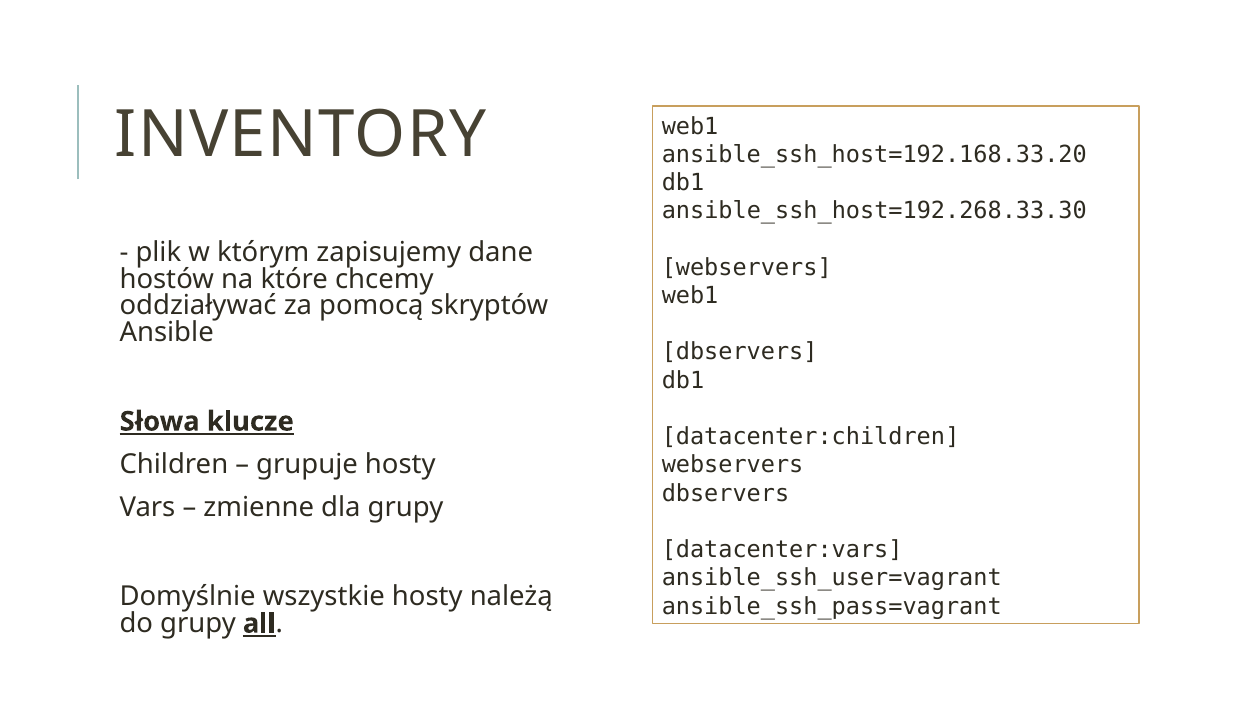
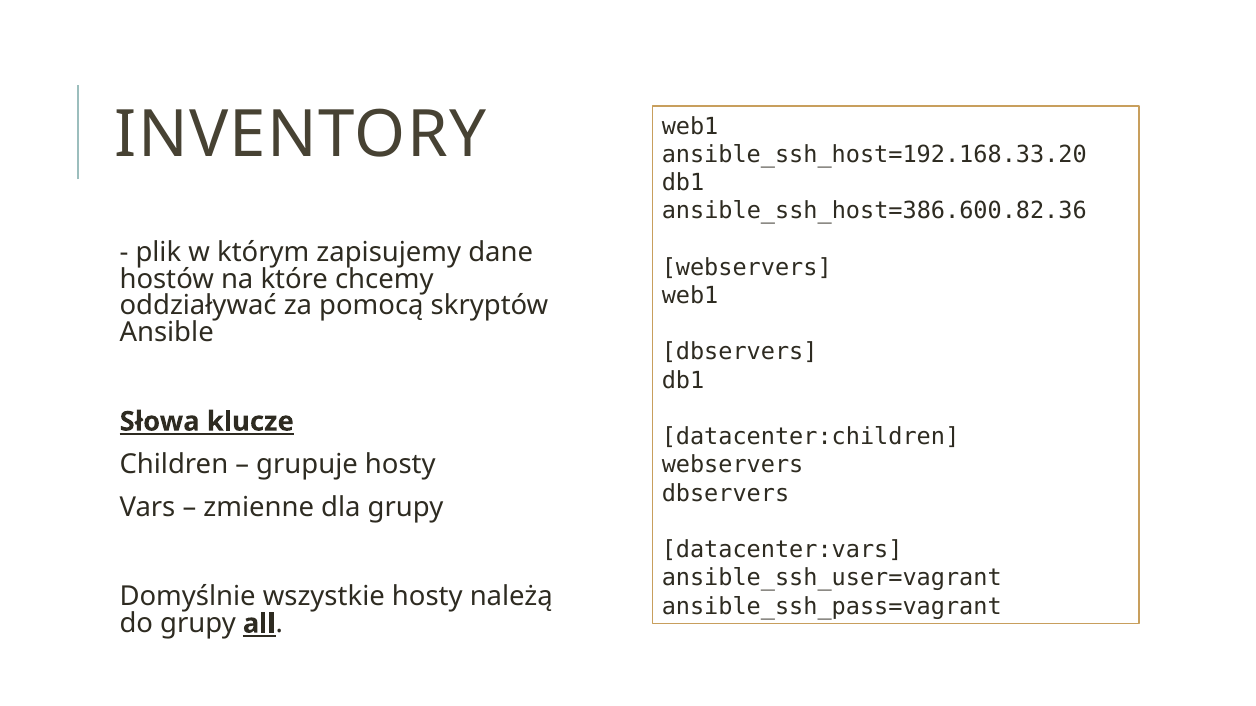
ansible_ssh_host=192.268.33.30: ansible_ssh_host=192.268.33.30 -> ansible_ssh_host=386.600.82.36
